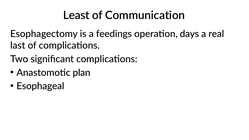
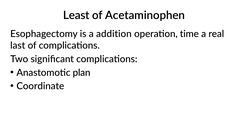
Communication: Communication -> Acetaminophen
feedings: feedings -> addition
days: days -> time
Esophageal: Esophageal -> Coordinate
